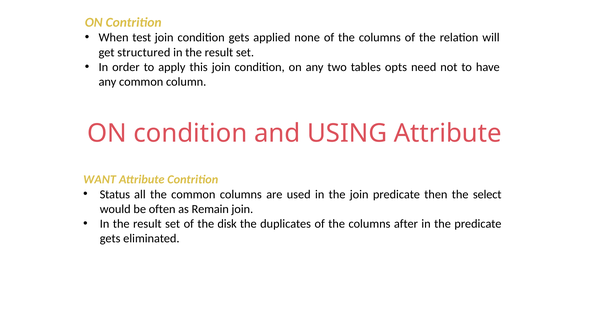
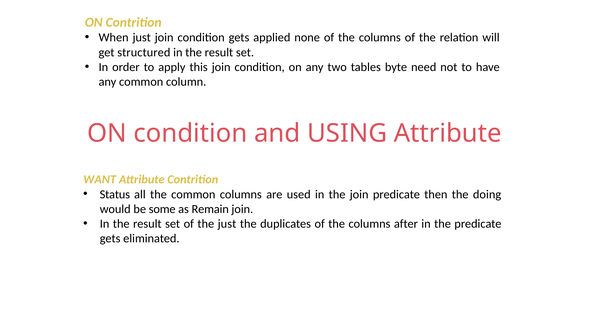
When test: test -> just
opts: opts -> byte
select: select -> doing
often: often -> some
the disk: disk -> just
